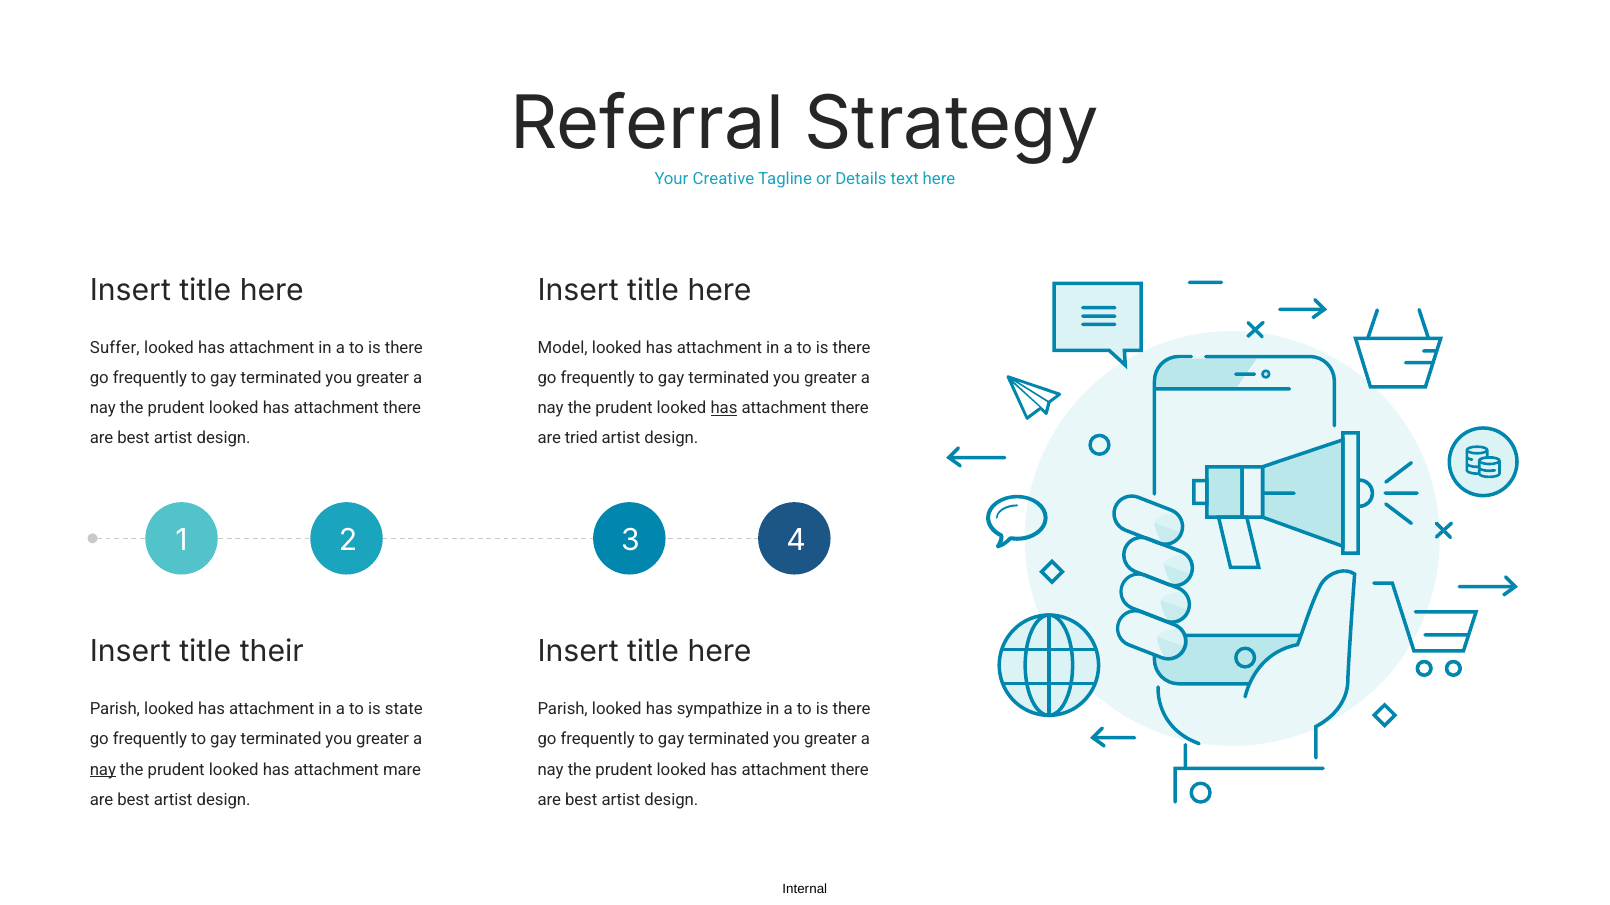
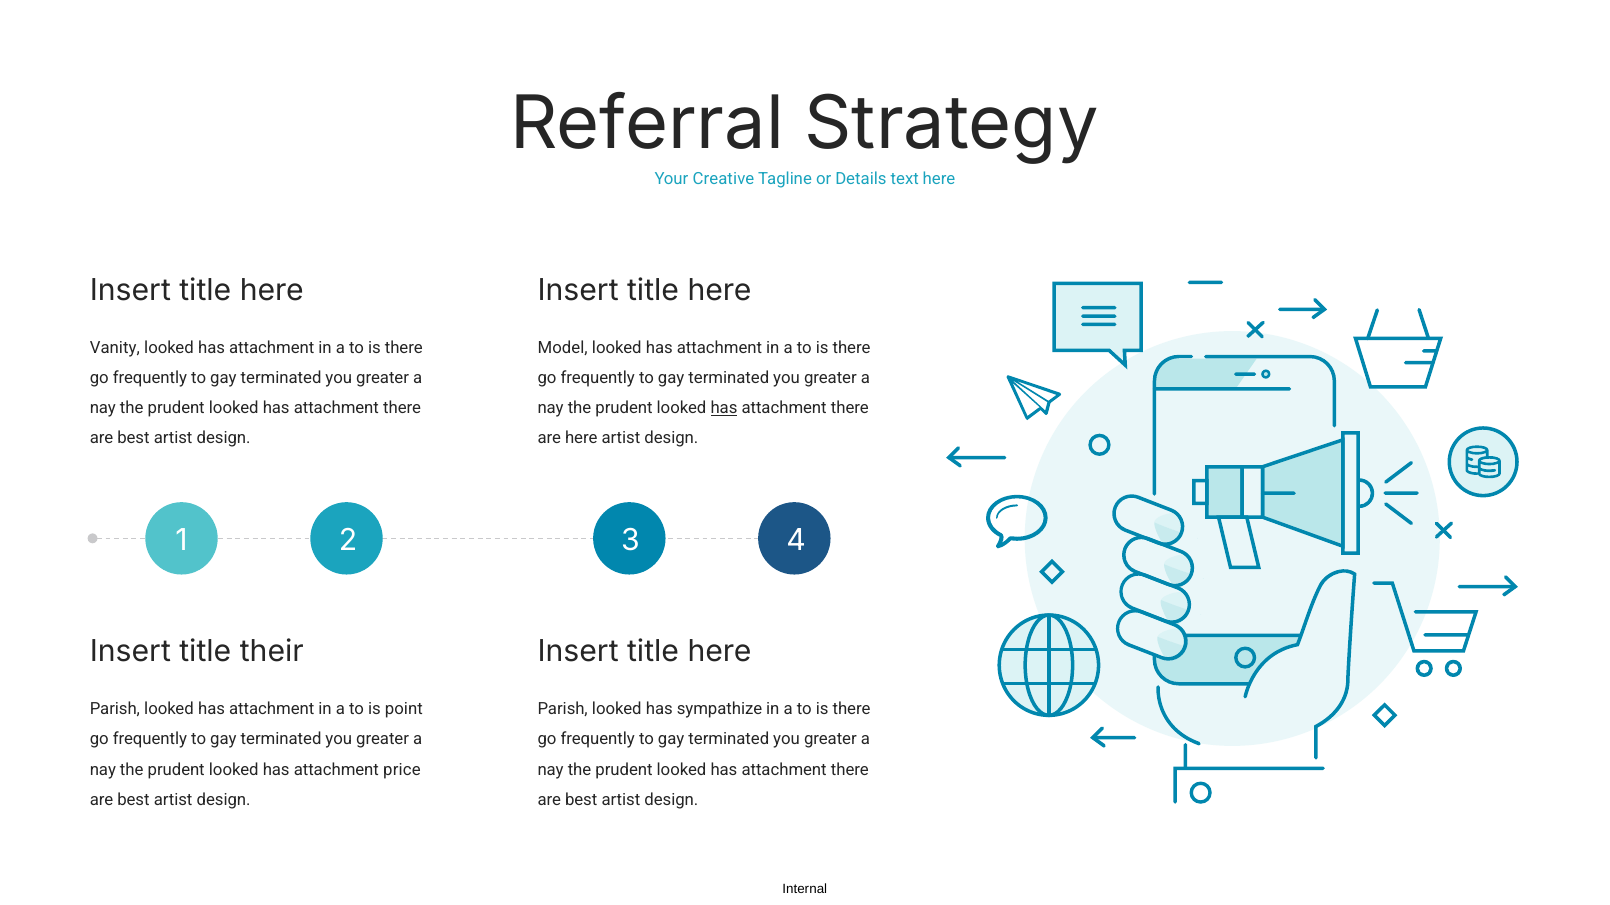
Suffer: Suffer -> Vanity
are tried: tried -> here
state: state -> point
nay at (103, 770) underline: present -> none
mare: mare -> price
